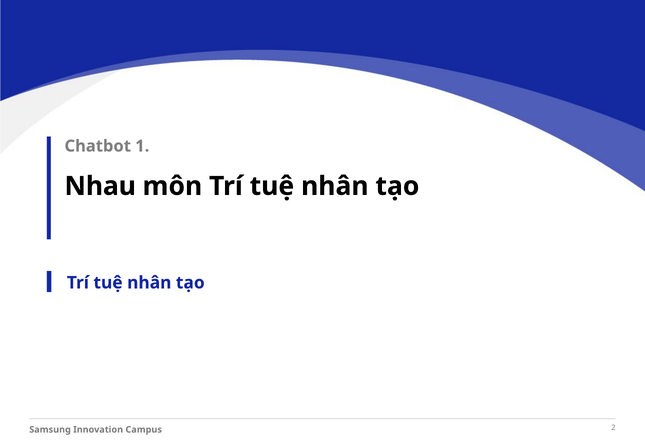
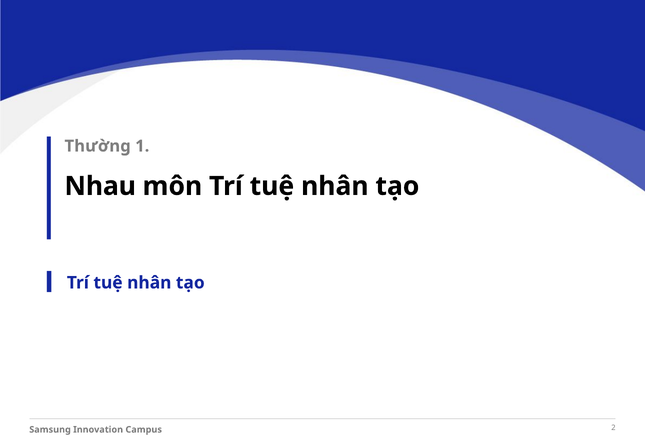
Chatbot: Chatbot -> Thường
